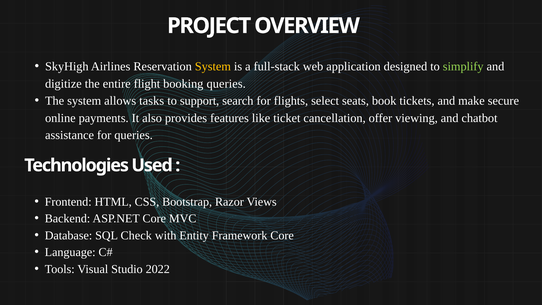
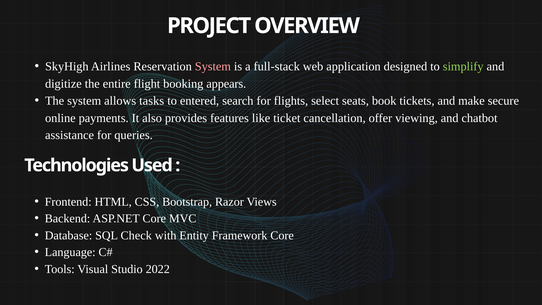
System at (213, 67) colour: yellow -> pink
booking queries: queries -> appears
support: support -> entered
